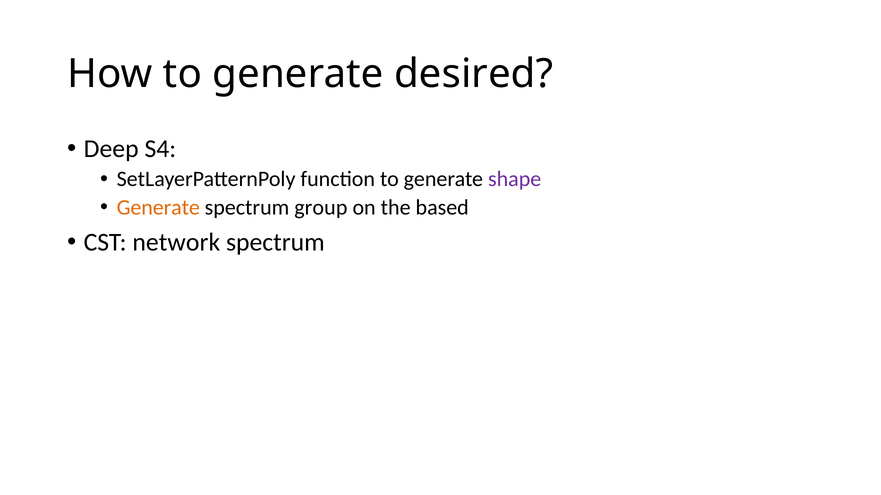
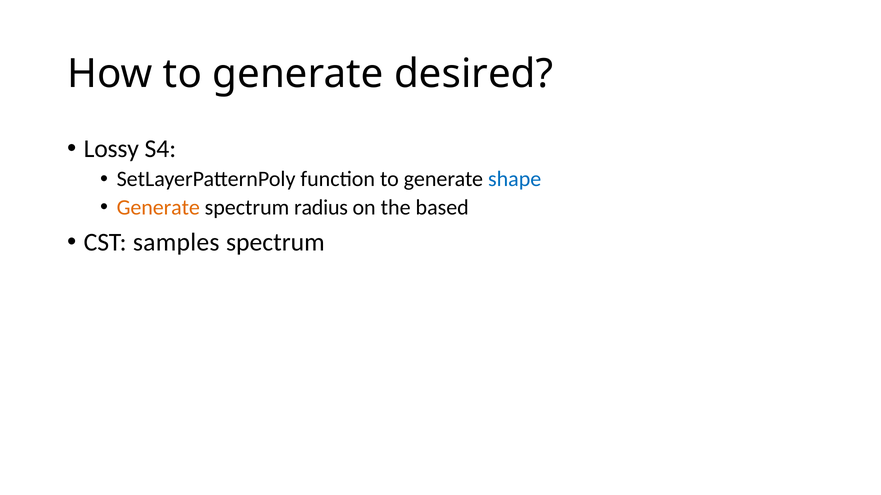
Deep: Deep -> Lossy
shape colour: purple -> blue
group: group -> radius
network: network -> samples
